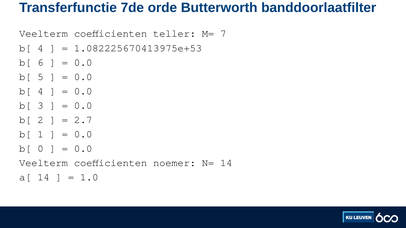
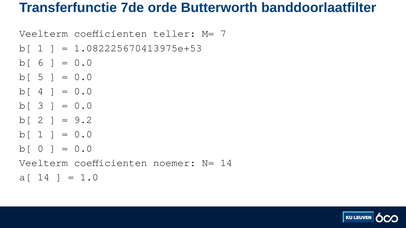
4 at (41, 48): 4 -> 1
2.7: 2.7 -> 9.2
